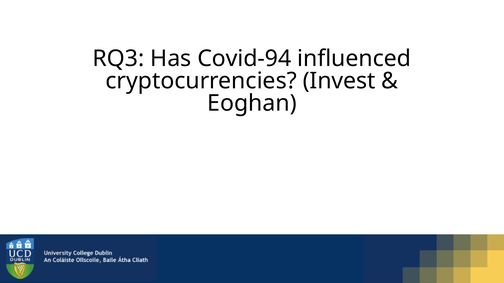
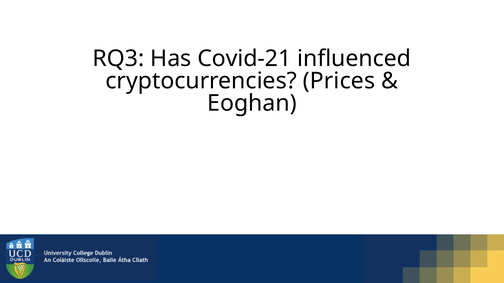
Covid-94: Covid-94 -> Covid-21
Invest: Invest -> Prices
